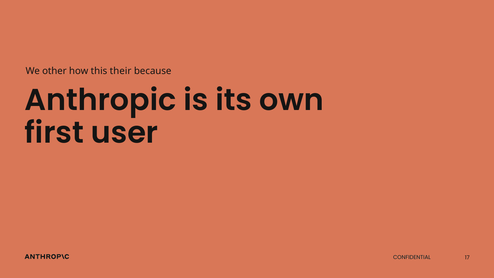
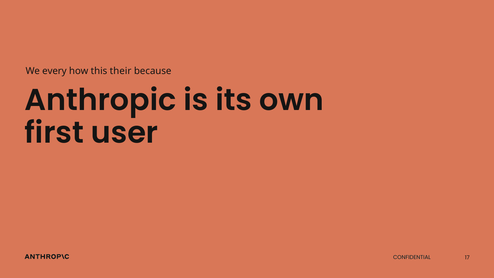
other: other -> every
